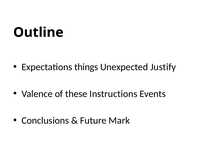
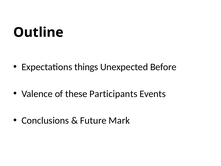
Justify: Justify -> Before
Instructions: Instructions -> Participants
